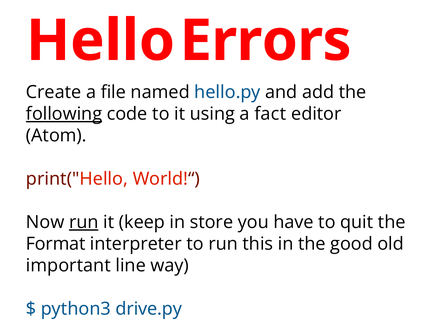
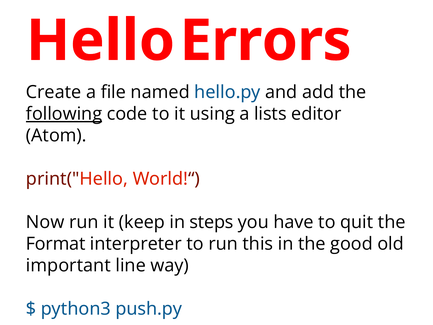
fact: fact -> lists
run at (84, 222) underline: present -> none
store: store -> steps
drive.py: drive.py -> push.py
